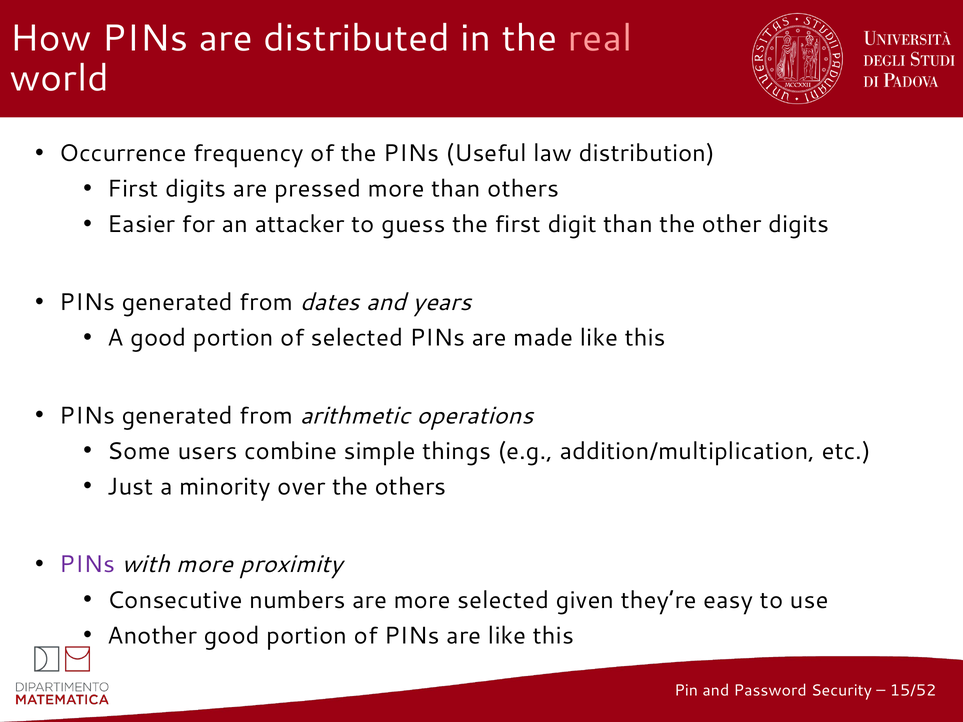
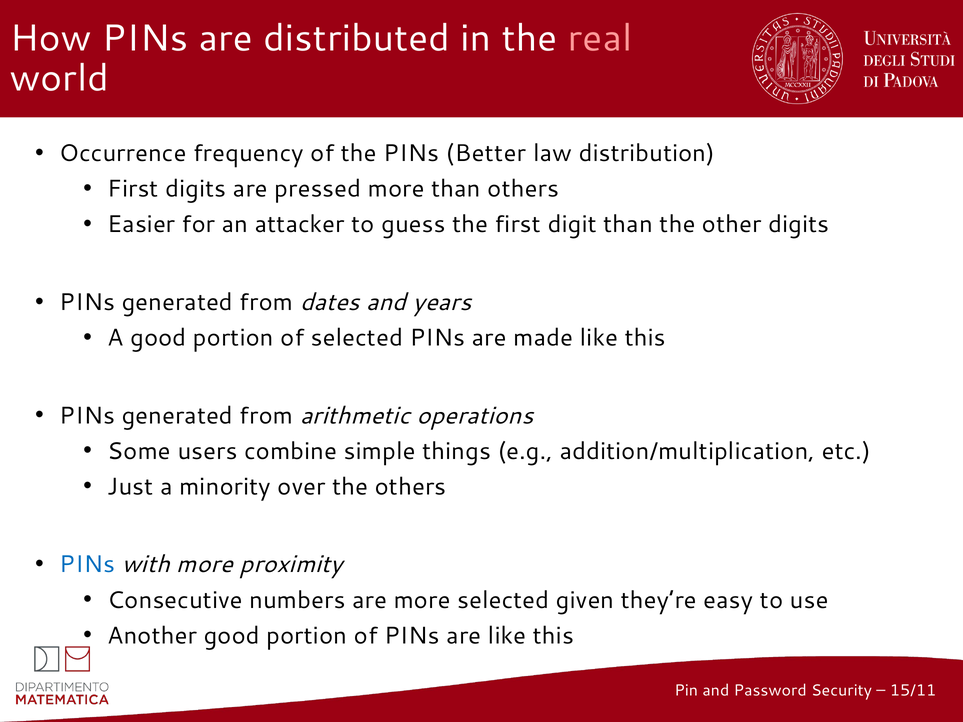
Useful: Useful -> Better
PINs at (87, 565) colour: purple -> blue
15/52: 15/52 -> 15/11
